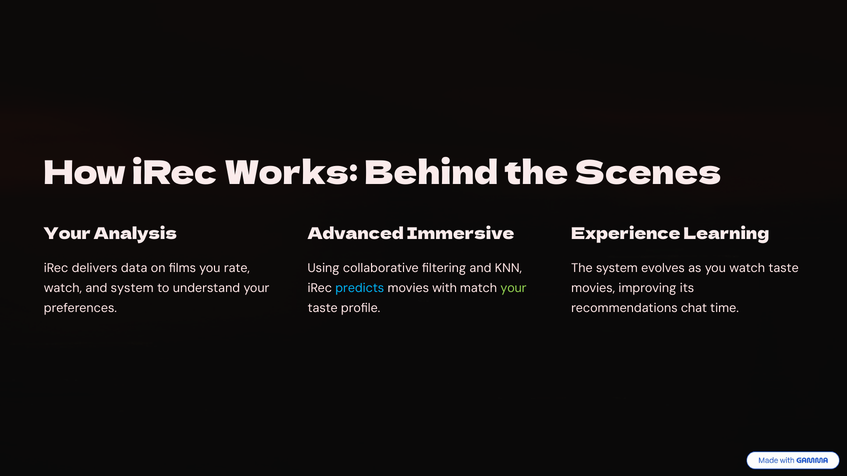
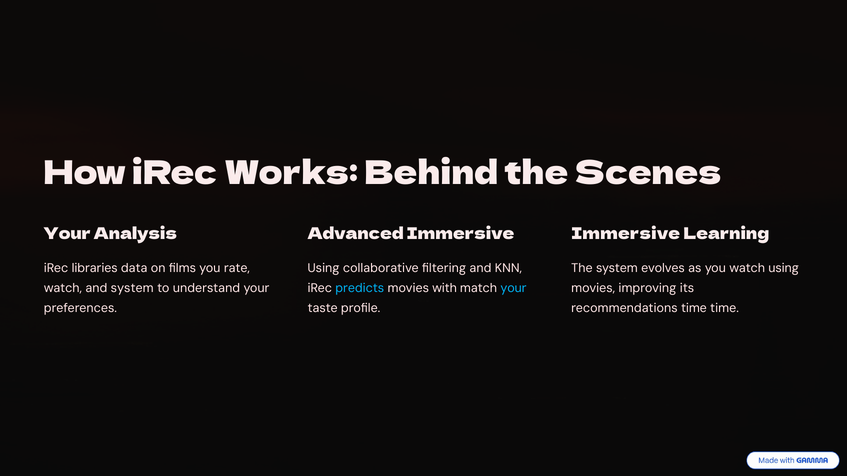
Experience at (626, 234): Experience -> Immersive
delivers: delivers -> libraries
watch taste: taste -> using
your at (514, 288) colour: light green -> light blue
recommendations chat: chat -> time
